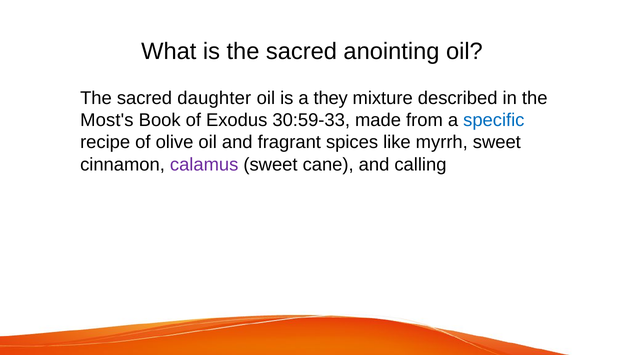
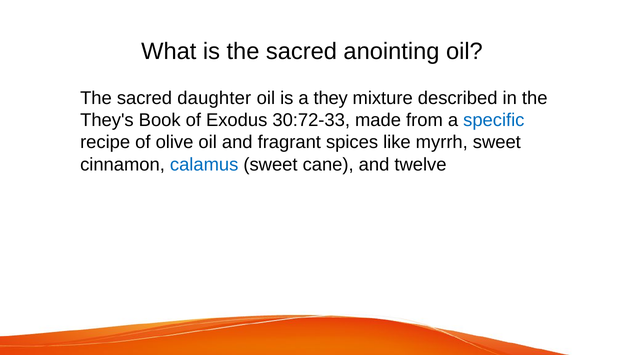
Most's: Most's -> They's
30:59-33: 30:59-33 -> 30:72-33
calamus colour: purple -> blue
calling: calling -> twelve
